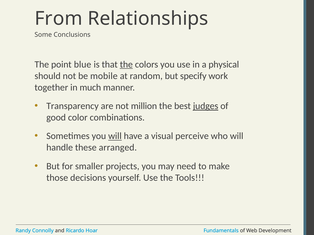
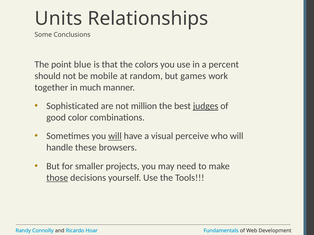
From: From -> Units
the at (126, 65) underline: present -> none
physical: physical -> percent
specify: specify -> games
Transparency: Transparency -> Sophisticated
arranged: arranged -> browsers
those underline: none -> present
